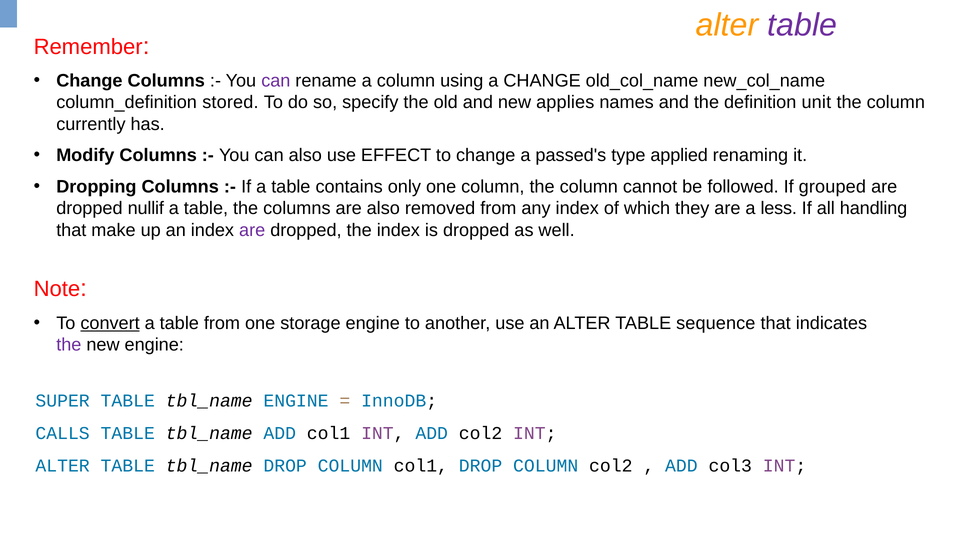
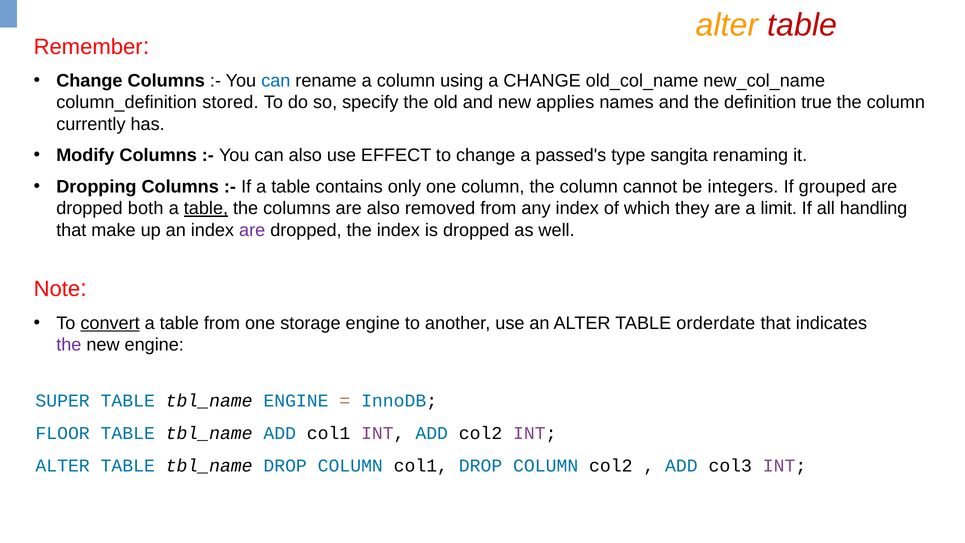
table at (802, 25) colour: purple -> red
can at (276, 81) colour: purple -> blue
unit: unit -> true
applied: applied -> sangita
followed: followed -> integers
nullif: nullif -> both
table at (206, 208) underline: none -> present
less: less -> limit
sequence: sequence -> orderdate
CALLS: CALLS -> FLOOR
